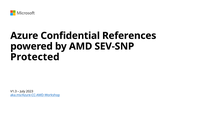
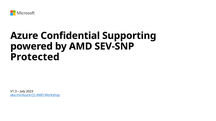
References: References -> Supporting
